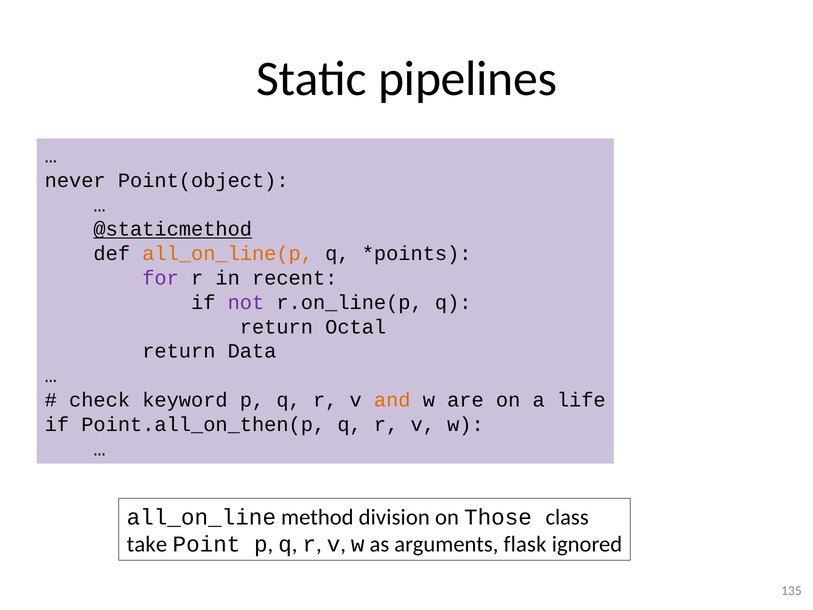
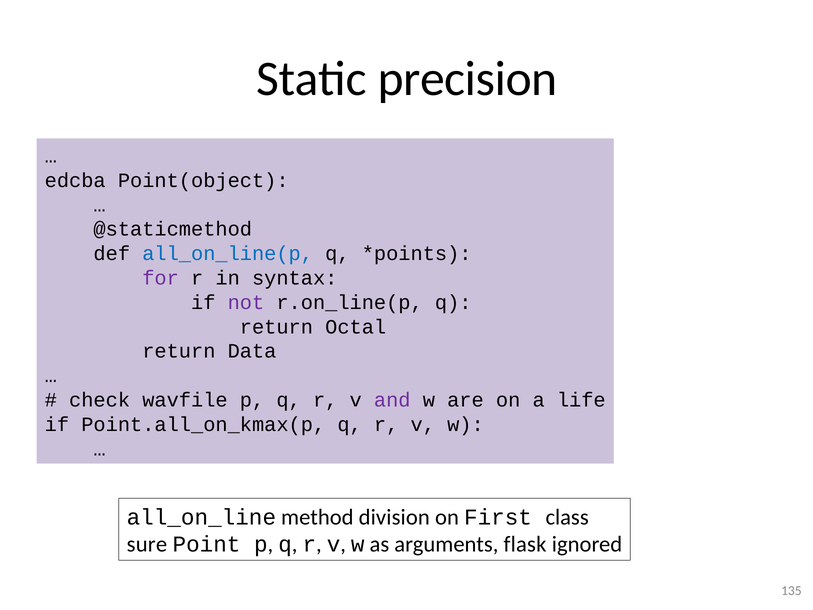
pipelines: pipelines -> precision
never: never -> edcba
@staticmethod underline: present -> none
all_on_line(p colour: orange -> blue
recent: recent -> syntax
keyword: keyword -> wavfile
and colour: orange -> purple
Point.all_on_then(p: Point.all_on_then(p -> Point.all_on_kmax(p
Those: Those -> First
take: take -> sure
